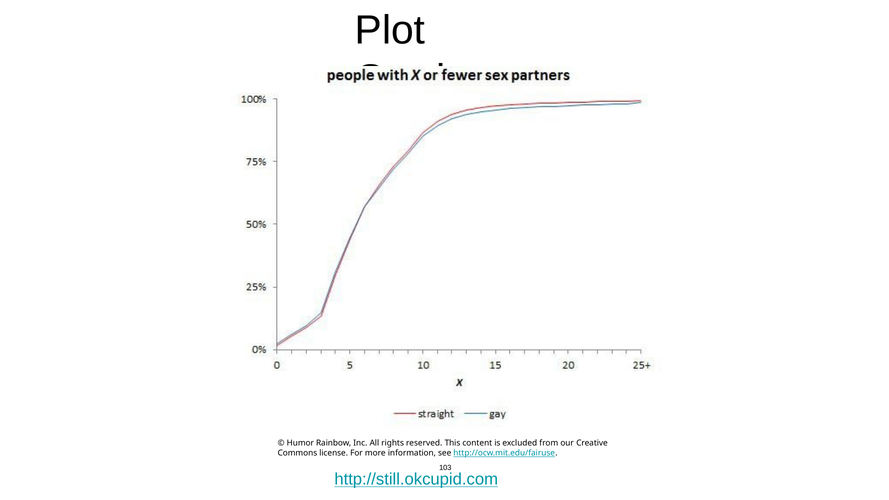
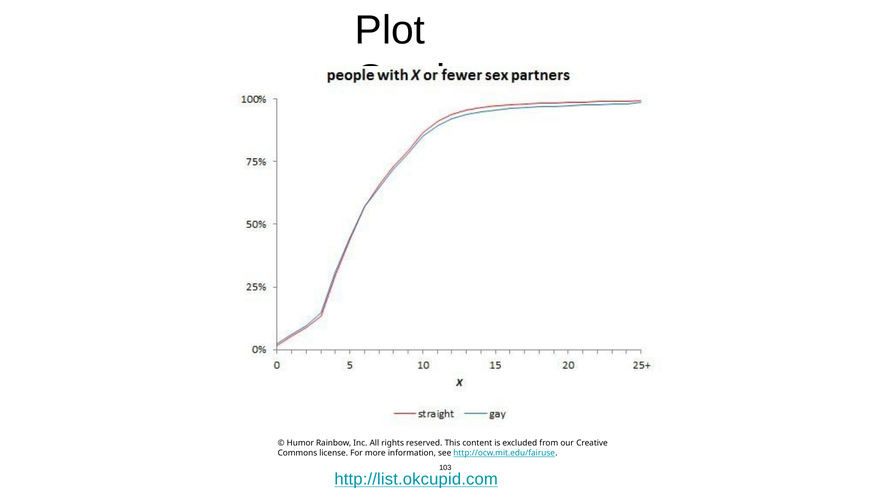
http://still.okcupid.com: http://still.okcupid.com -> http://list.okcupid.com
